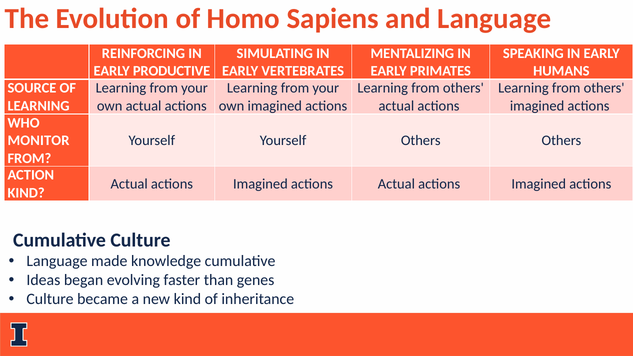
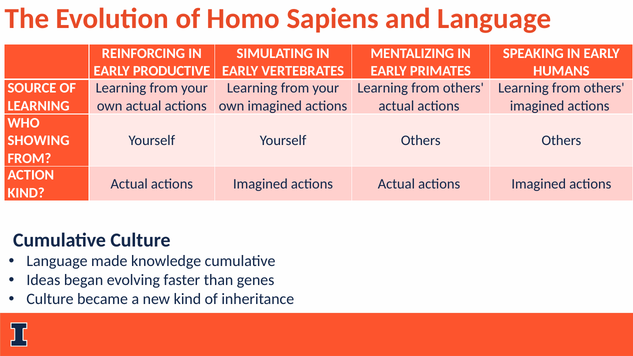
MONITOR: MONITOR -> SHOWING
